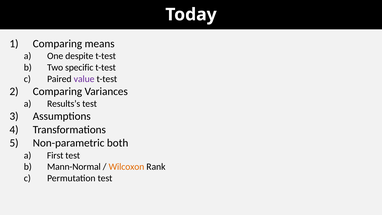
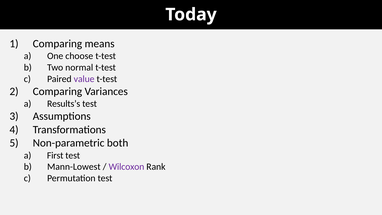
despite: despite -> choose
specific: specific -> normal
Mann-Normal: Mann-Normal -> Mann-Lowest
Wilcoxon colour: orange -> purple
